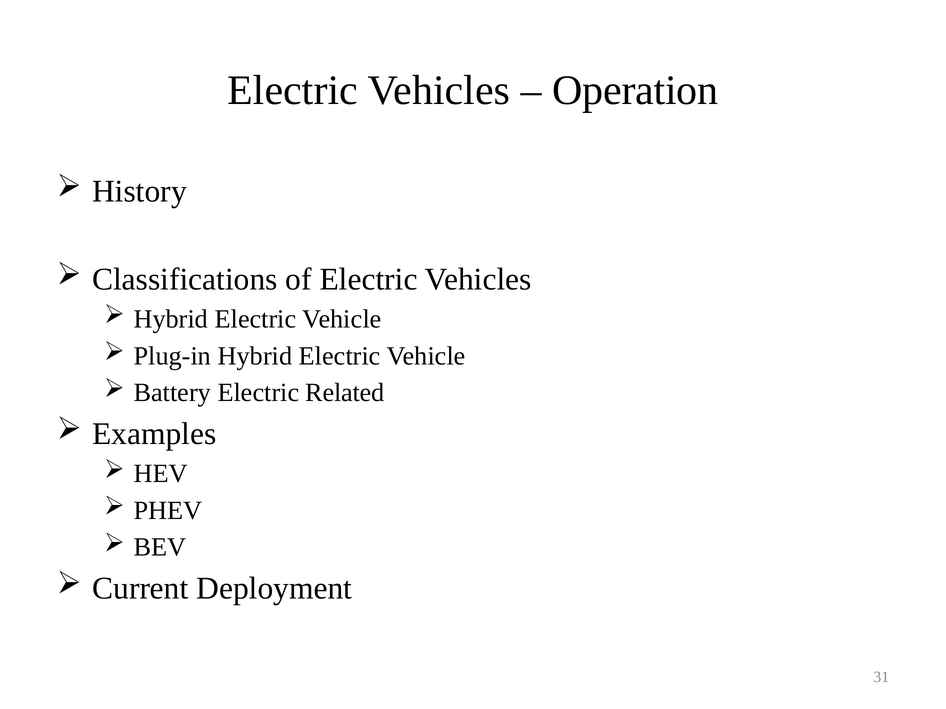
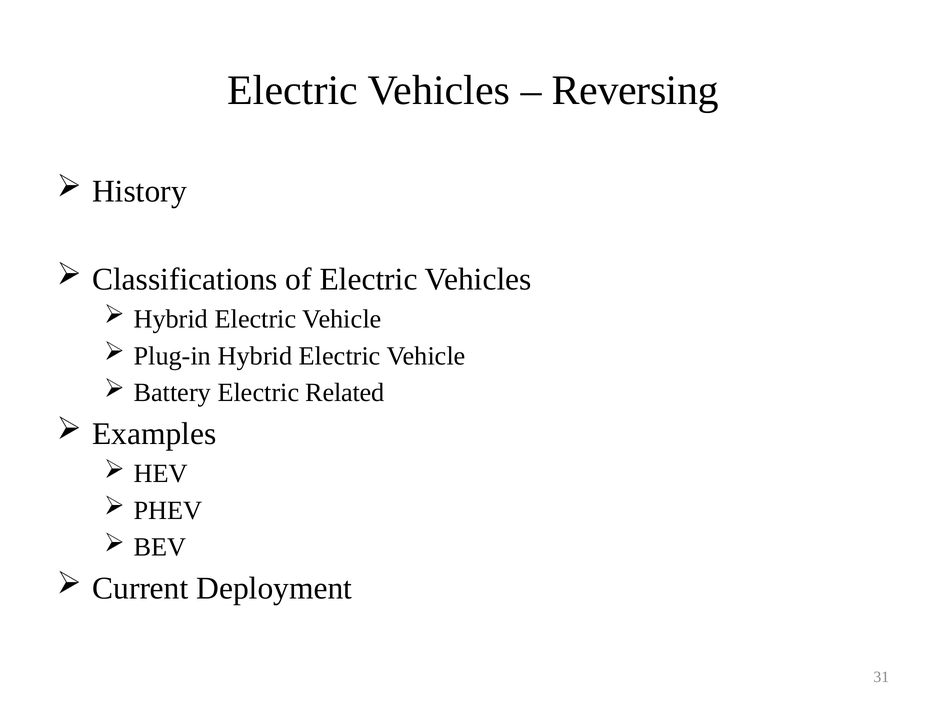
Operation: Operation -> Reversing
